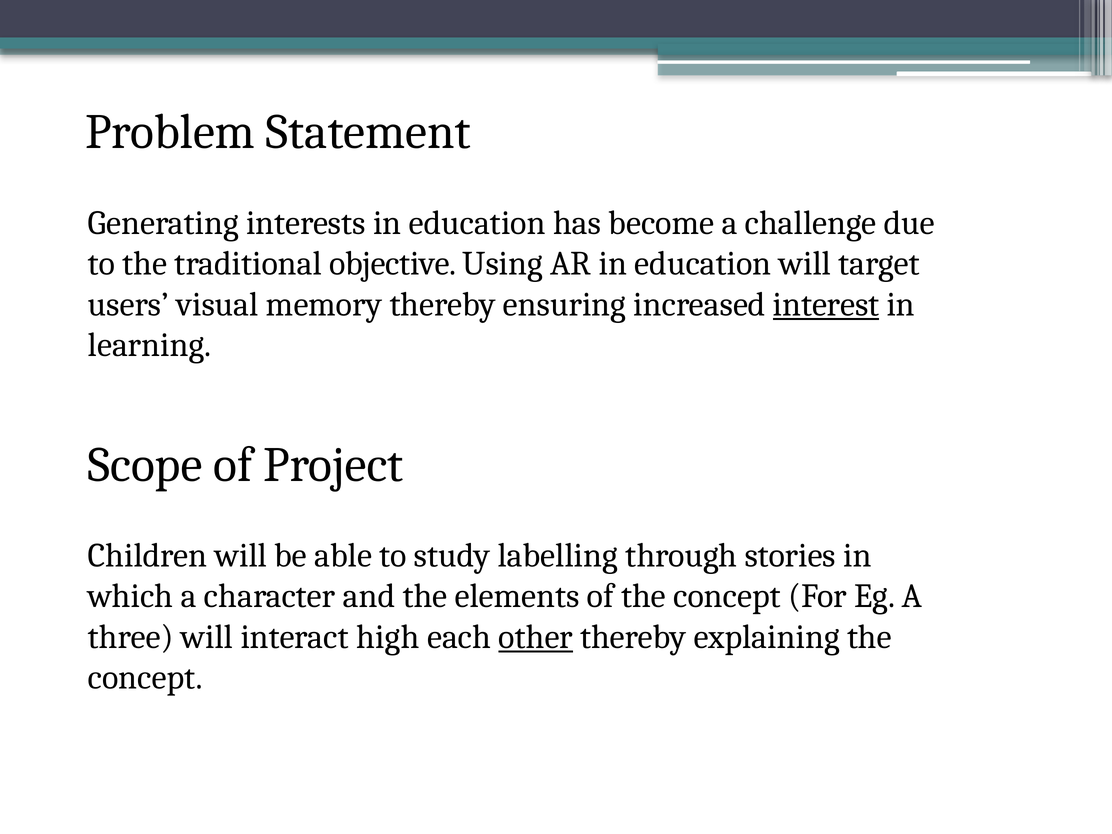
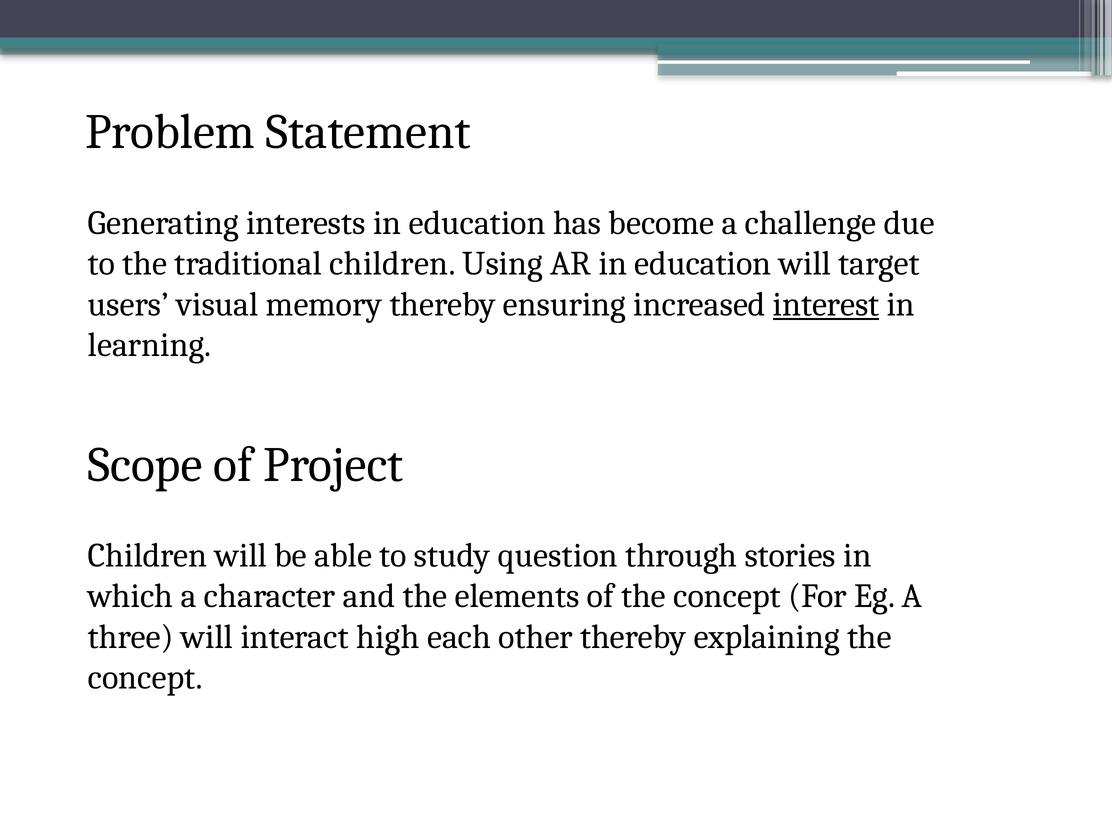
traditional objective: objective -> children
labelling: labelling -> question
other underline: present -> none
